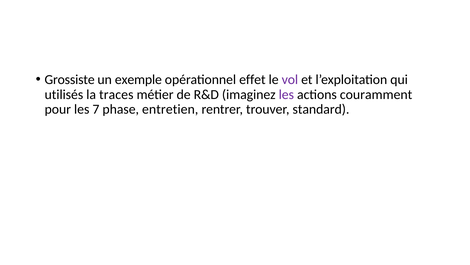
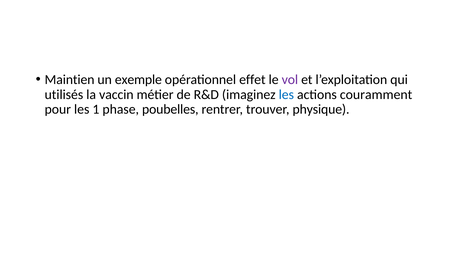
Grossiste: Grossiste -> Maintien
traces: traces -> vaccin
les at (286, 94) colour: purple -> blue
7: 7 -> 1
entretien: entretien -> poubelles
standard: standard -> physique
